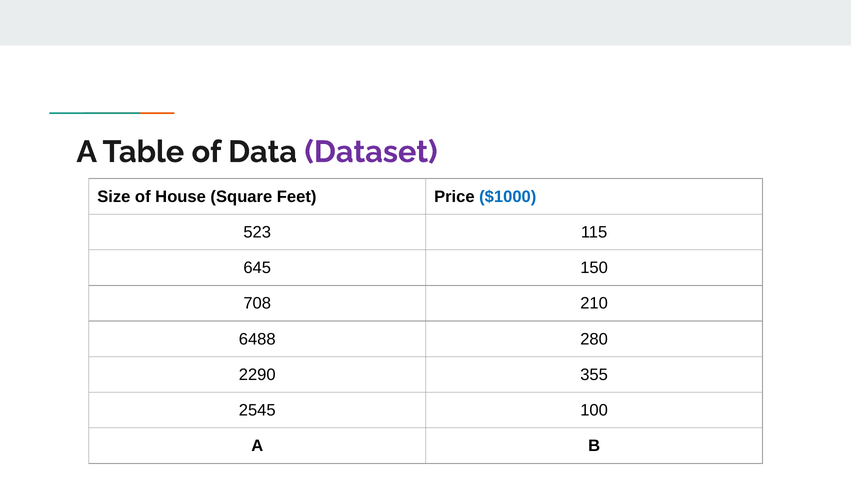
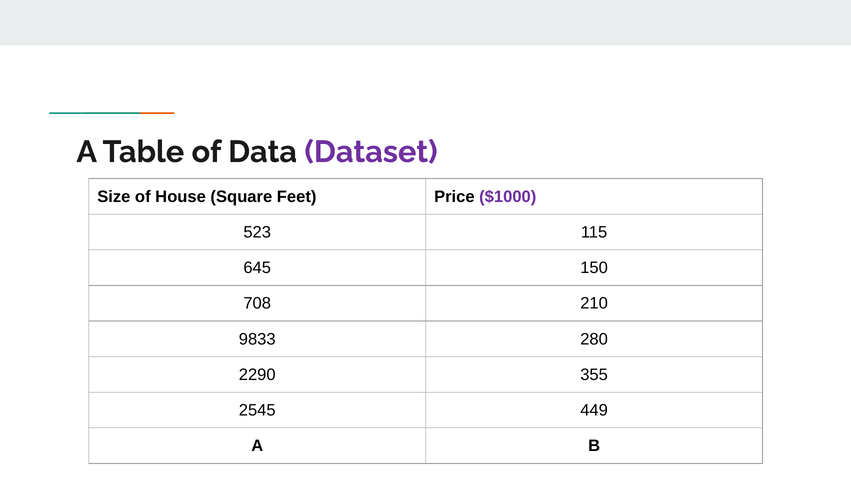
$1000 colour: blue -> purple
6488: 6488 -> 9833
100: 100 -> 449
